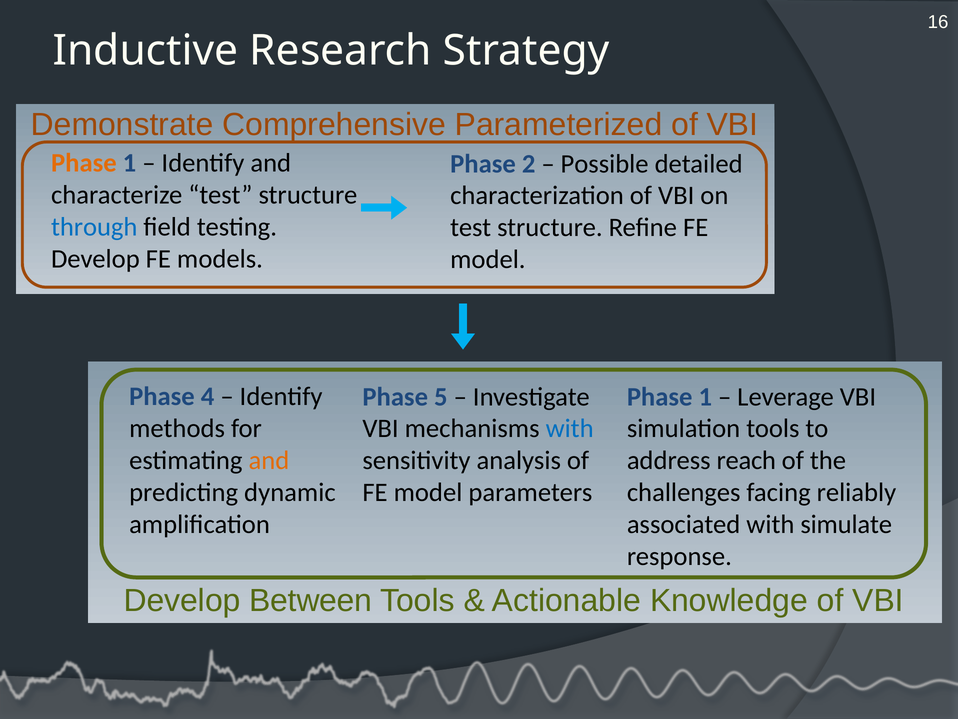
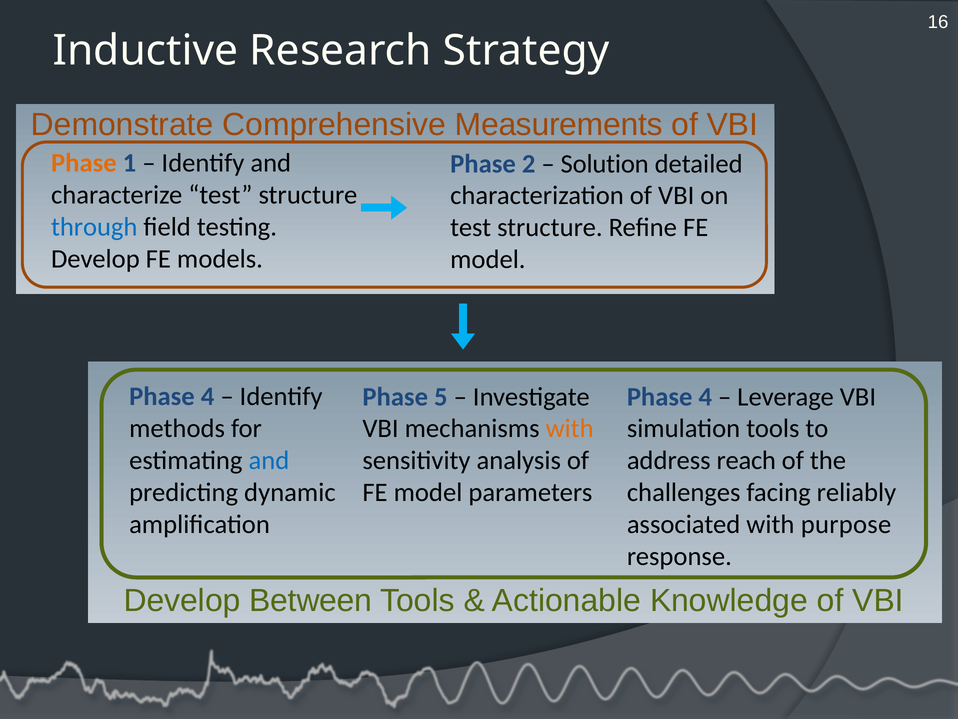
Parameterized: Parameterized -> Measurements
Possible: Possible -> Solution
1 at (705, 396): 1 -> 4
with at (570, 428) colour: blue -> orange
and at (269, 460) colour: orange -> blue
simulate: simulate -> purpose
